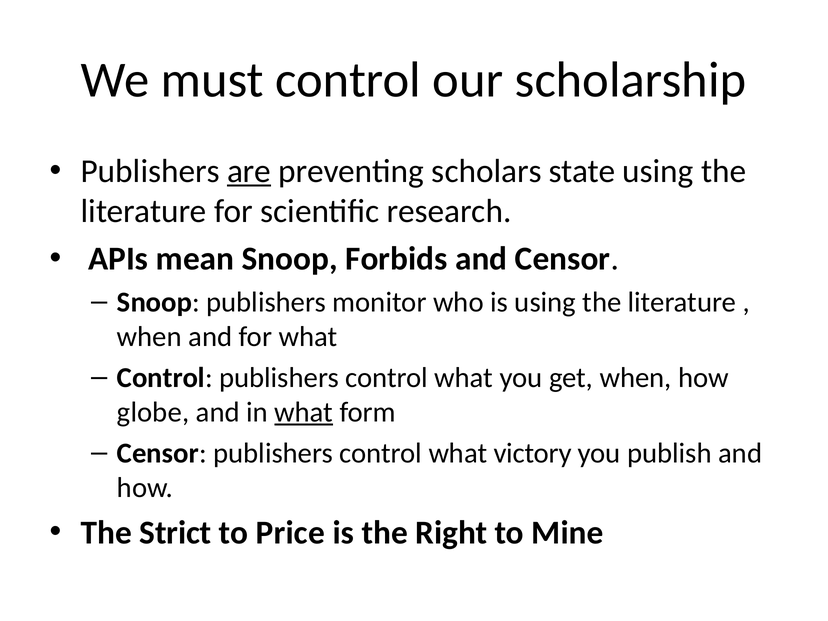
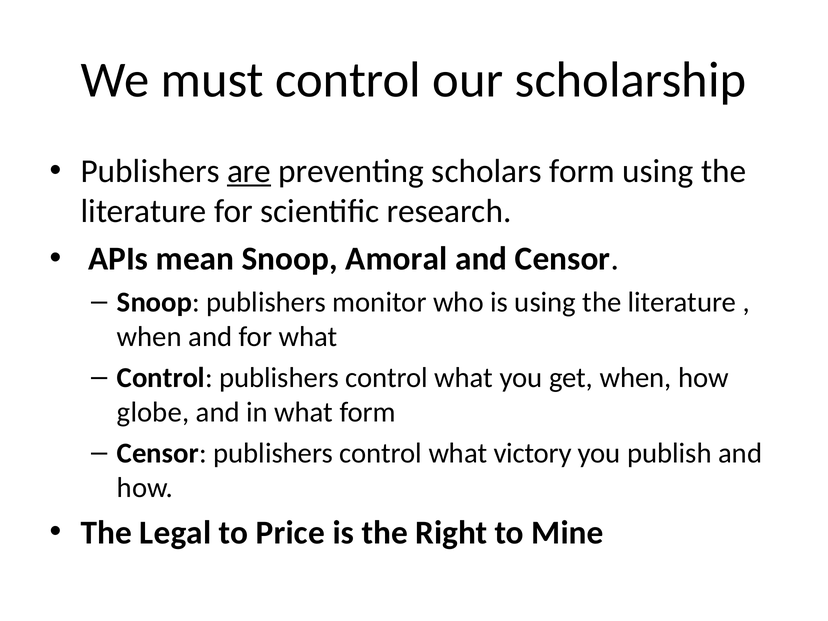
scholars state: state -> form
Forbids: Forbids -> Amoral
what at (304, 412) underline: present -> none
Strict: Strict -> Legal
